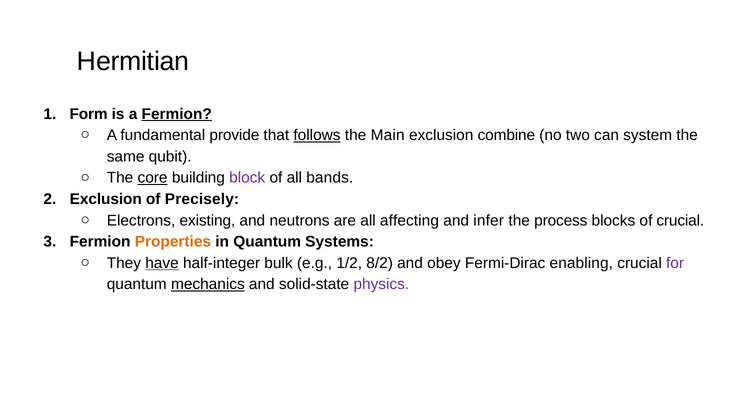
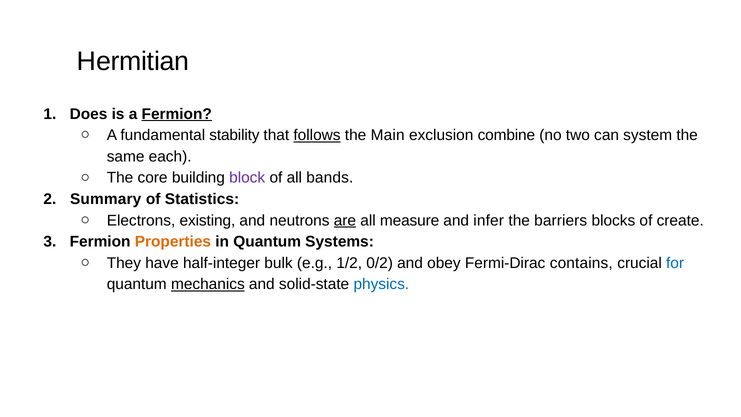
Form: Form -> Does
provide: provide -> stability
qubit: qubit -> each
core underline: present -> none
Exclusion at (106, 199): Exclusion -> Summary
Precisely: Precisely -> Statistics
are underline: none -> present
affecting: affecting -> measure
process: process -> barriers
of crucial: crucial -> create
have underline: present -> none
8/2: 8/2 -> 0/2
enabling: enabling -> contains
for colour: purple -> blue
physics colour: purple -> blue
